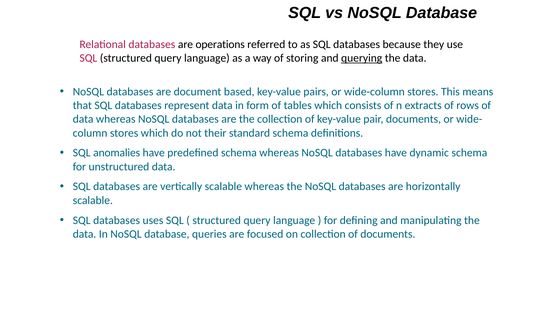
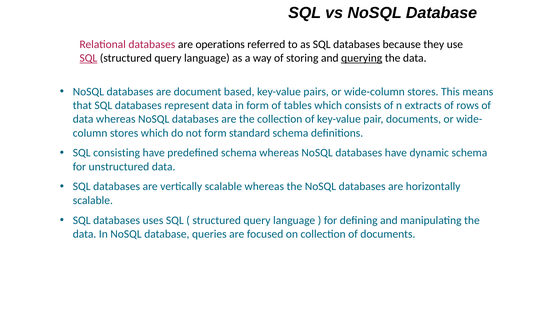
SQL at (88, 58) underline: none -> present
not their: their -> form
anomalies: anomalies -> consisting
